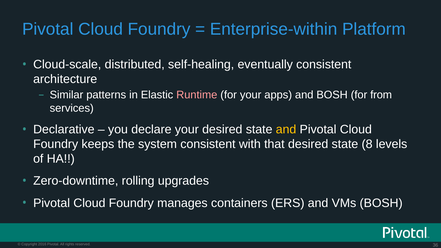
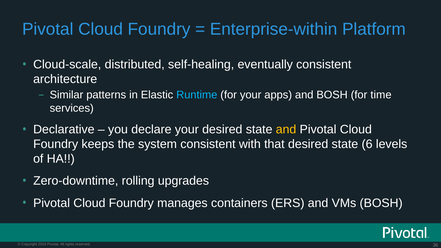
Runtime colour: pink -> light blue
from: from -> time
8: 8 -> 6
